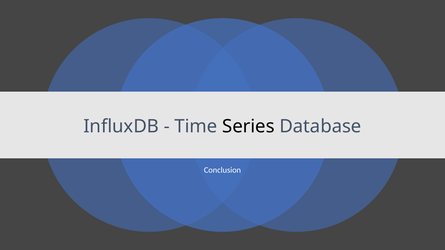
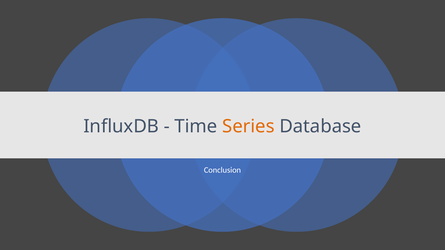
Series colour: black -> orange
